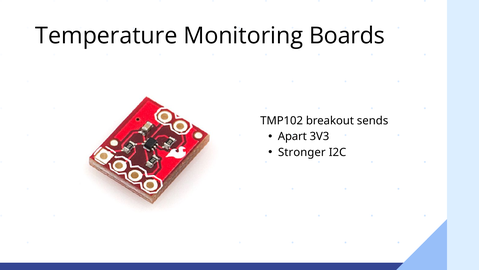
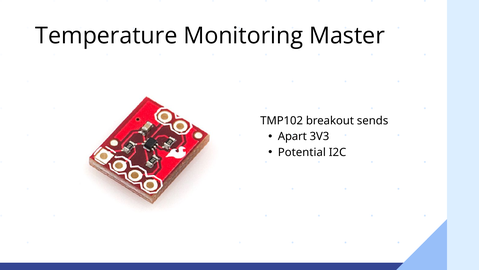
Boards: Boards -> Master
Stronger: Stronger -> Potential
